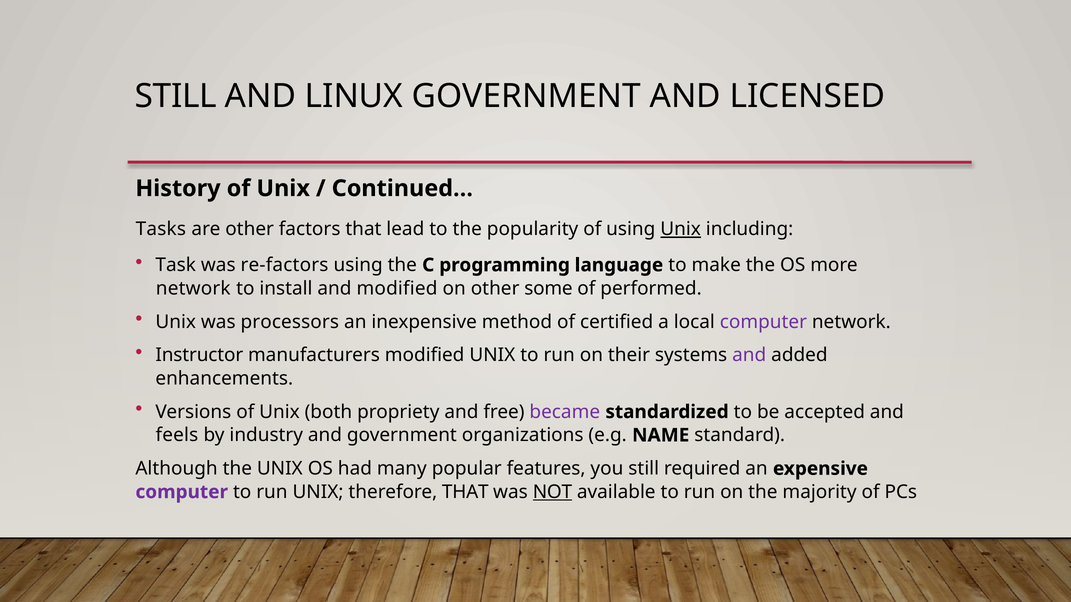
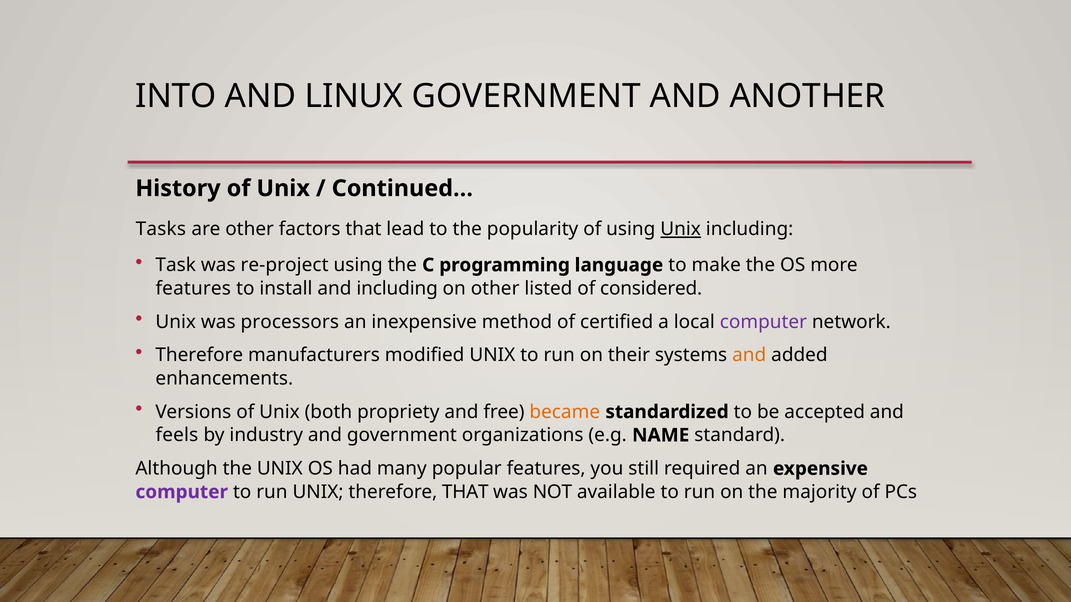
STILL at (176, 96): STILL -> INTO
LICENSED: LICENSED -> ANOTHER
re-factors: re-factors -> re-project
network at (193, 289): network -> features
and modified: modified -> including
some: some -> listed
performed: performed -> considered
Instructor at (199, 355): Instructor -> Therefore
and at (749, 355) colour: purple -> orange
became colour: purple -> orange
NOT underline: present -> none
